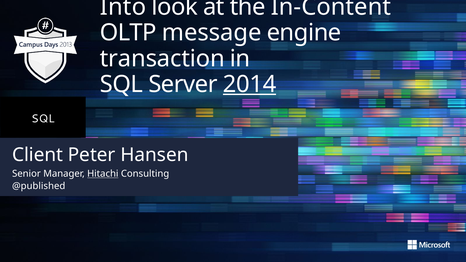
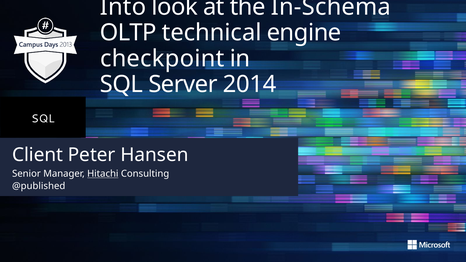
In-Content: In-Content -> In-Schema
message: message -> technical
transaction: transaction -> checkpoint
2014 underline: present -> none
